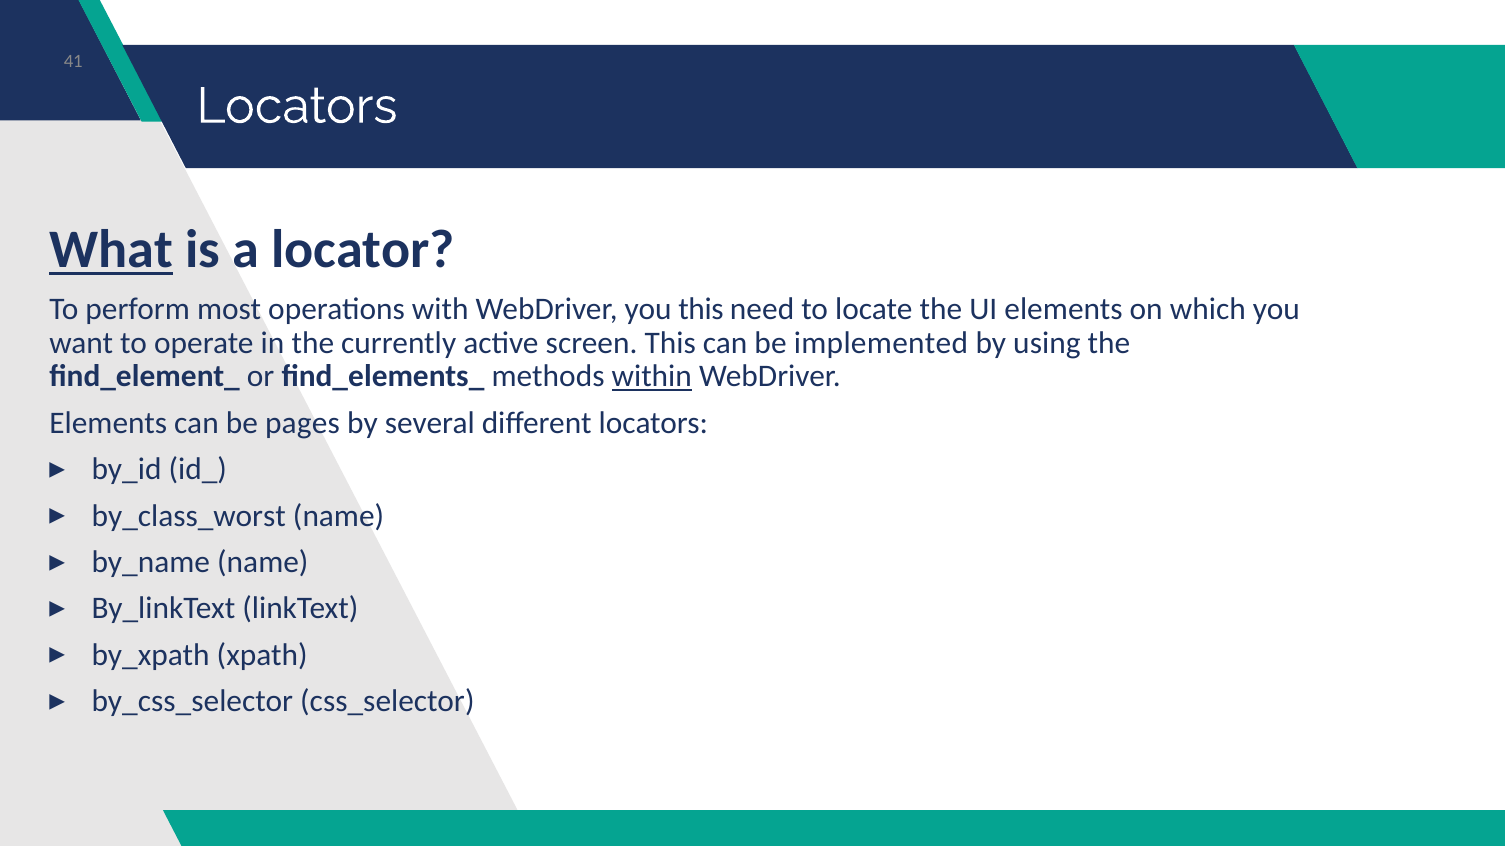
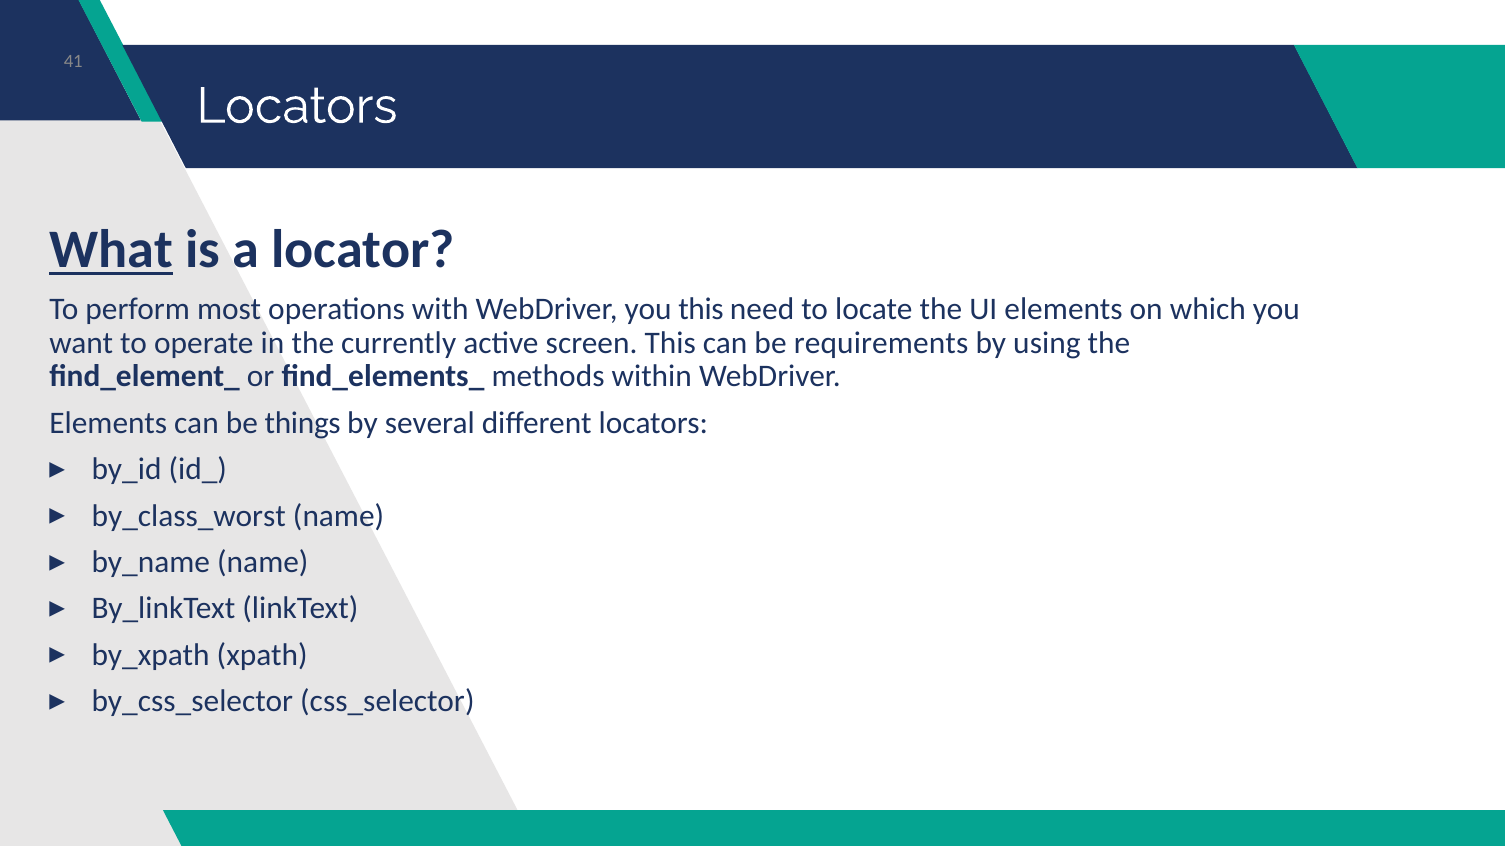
implemented: implemented -> requirements
within underline: present -> none
pages: pages -> things
